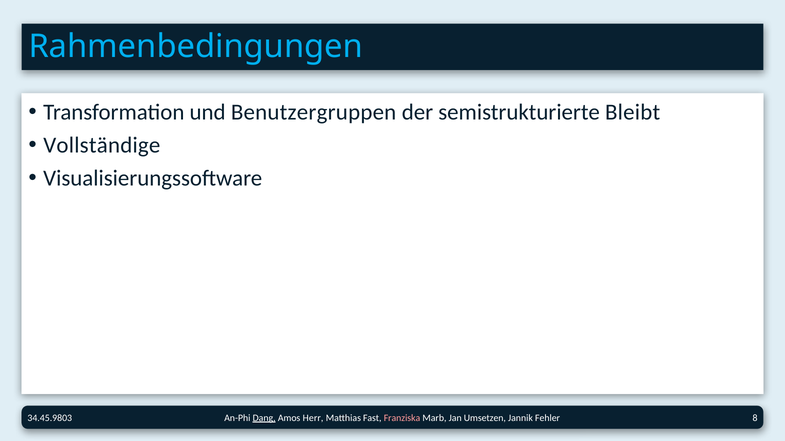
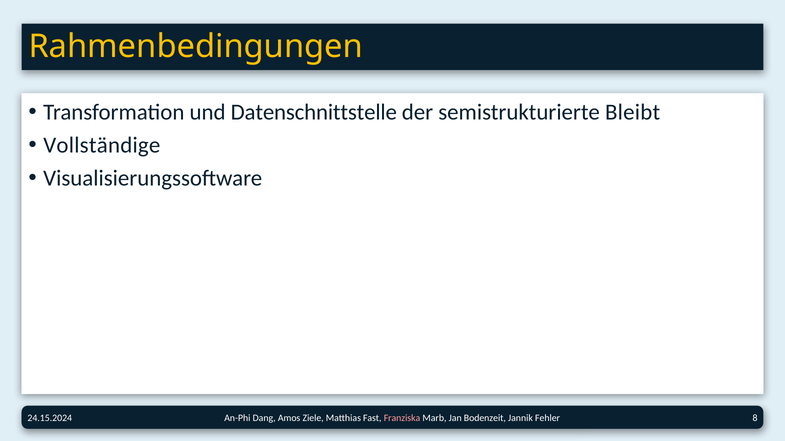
Rahmenbedingungen colour: light blue -> yellow
Benutzergruppen: Benutzergruppen -> Datenschnittstelle
Dang underline: present -> none
Herr: Herr -> Ziele
Umsetzen: Umsetzen -> Bodenzeit
34.45.9803: 34.45.9803 -> 24.15.2024
